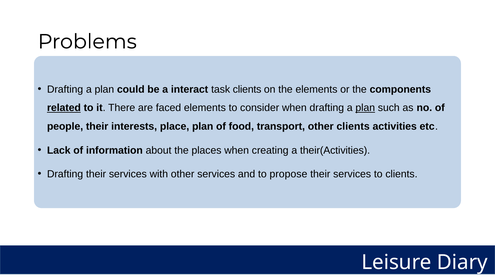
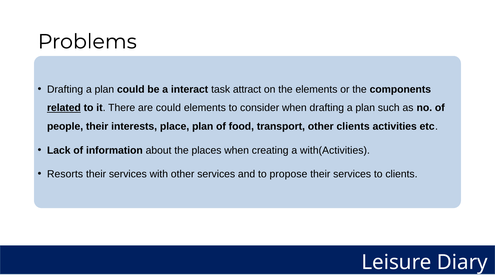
task clients: clients -> attract
are faced: faced -> could
plan at (365, 108) underline: present -> none
their(Activities: their(Activities -> with(Activities
Drafting at (65, 174): Drafting -> Resorts
